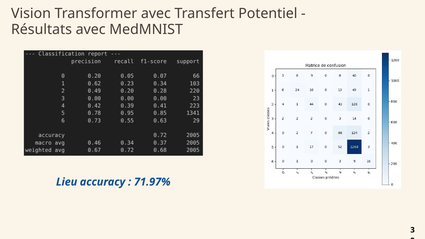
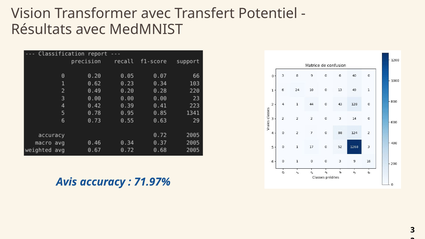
Lieu: Lieu -> Avis
